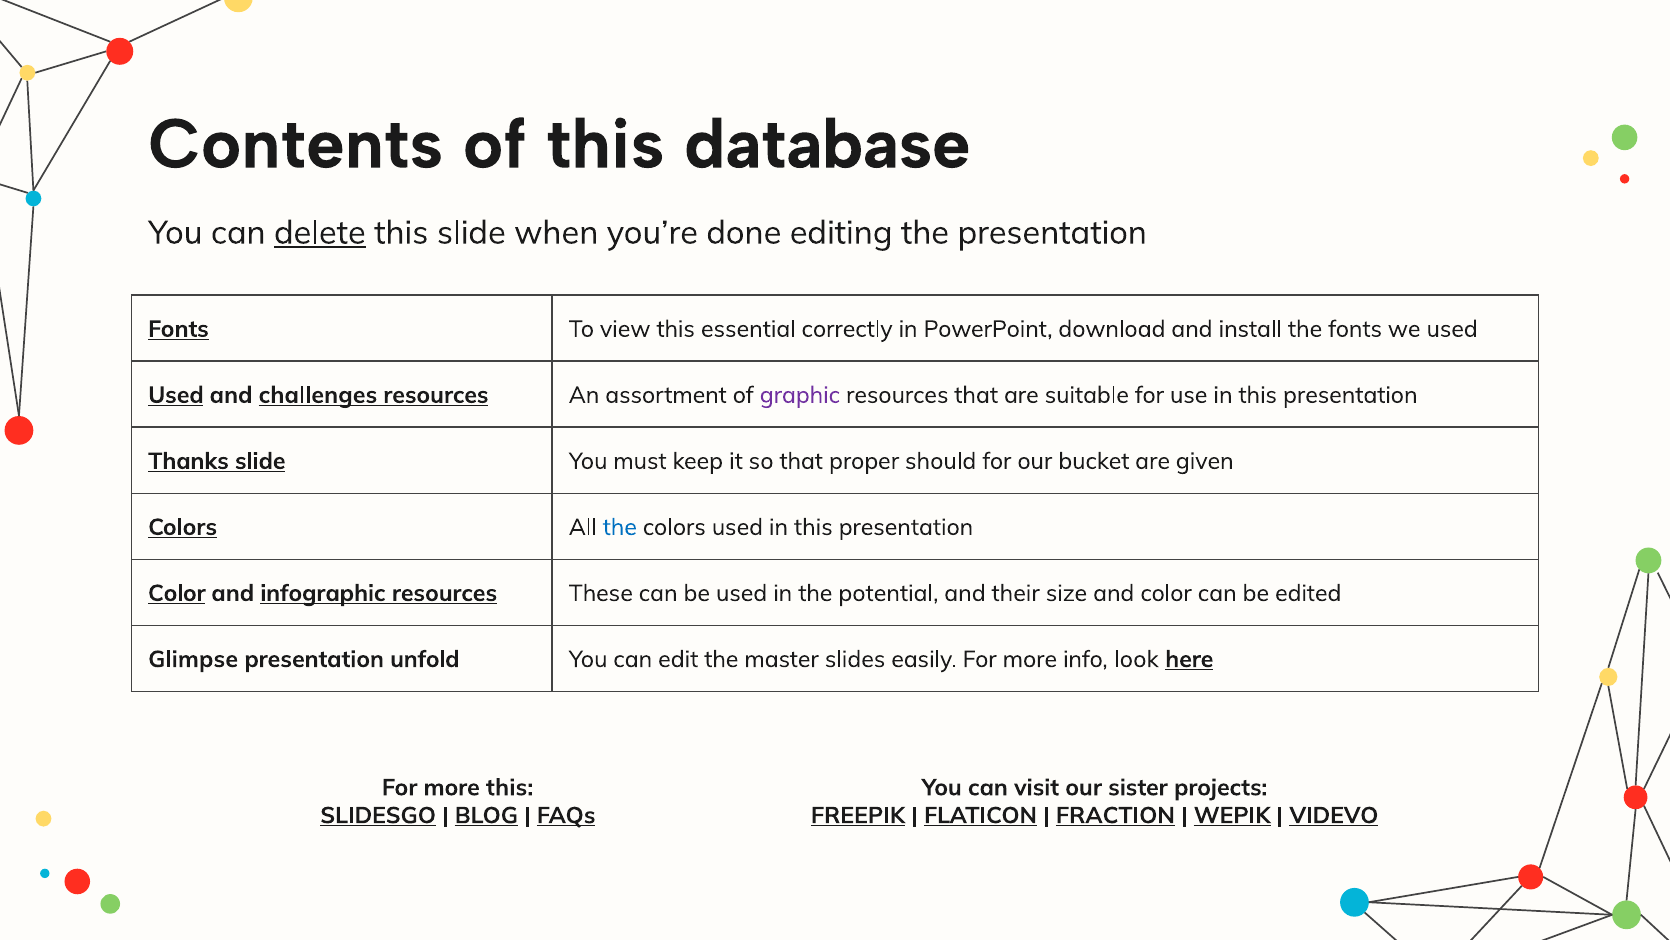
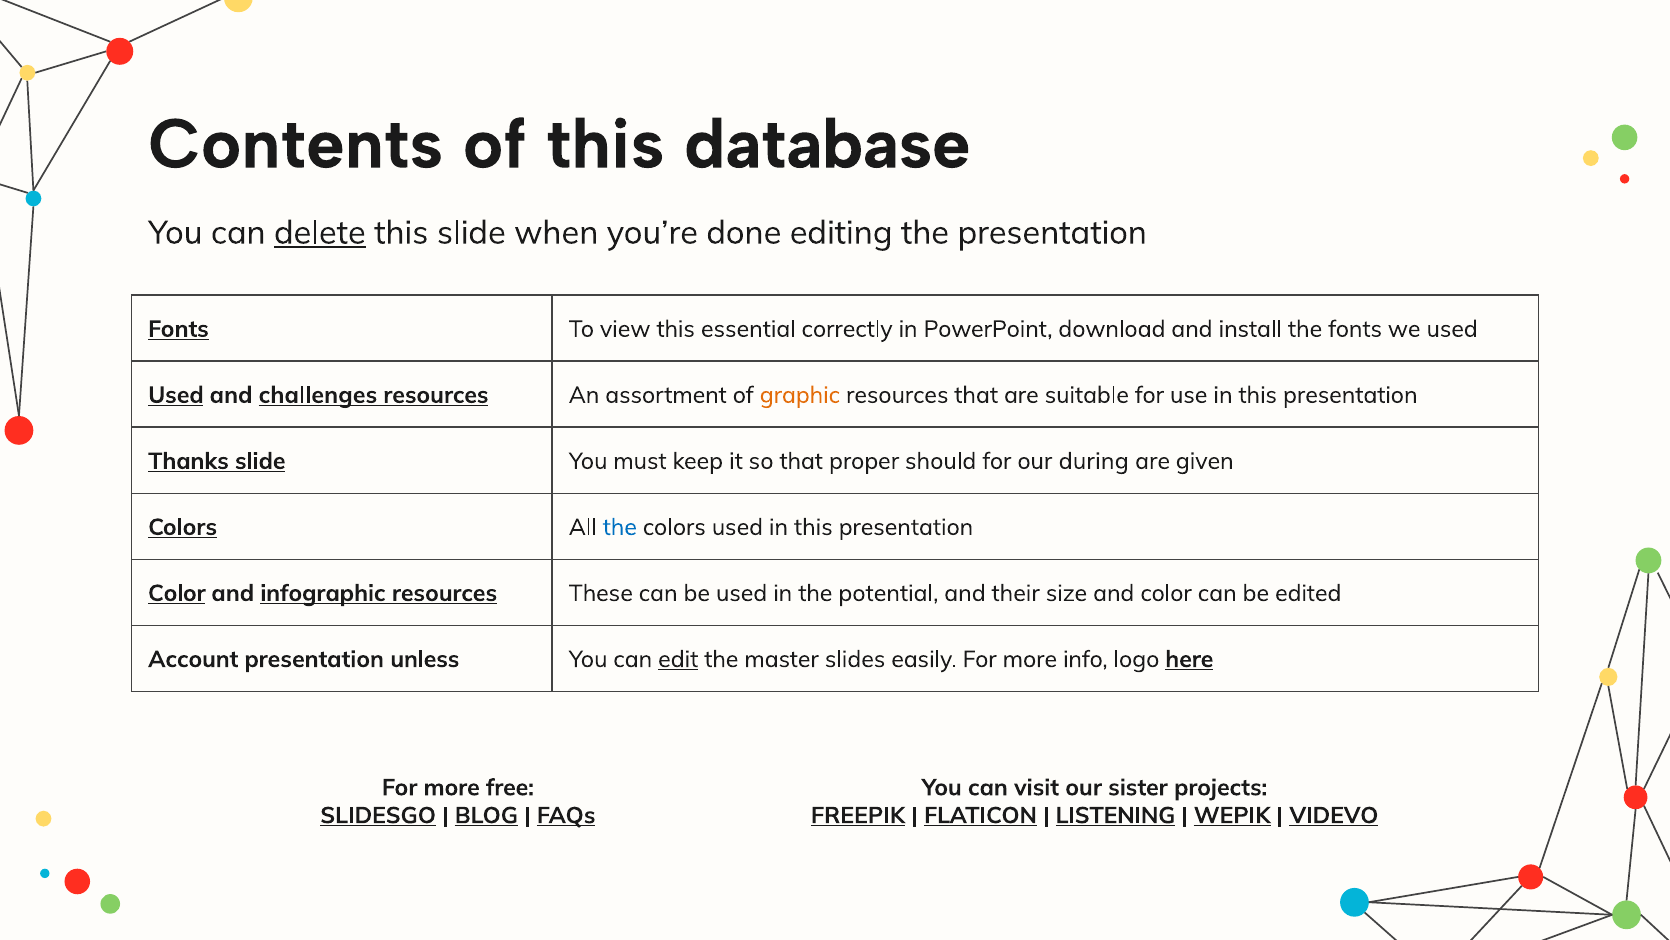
graphic colour: purple -> orange
bucket: bucket -> during
Glimpse: Glimpse -> Account
unfold: unfold -> unless
edit underline: none -> present
look: look -> logo
more this: this -> free
FRACTION: FRACTION -> LISTENING
